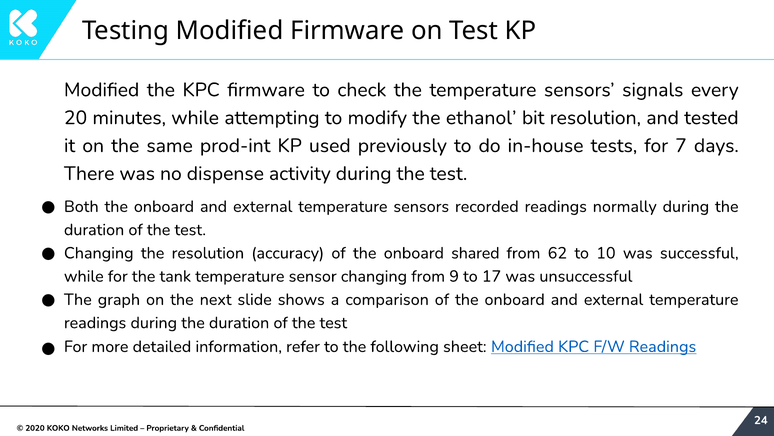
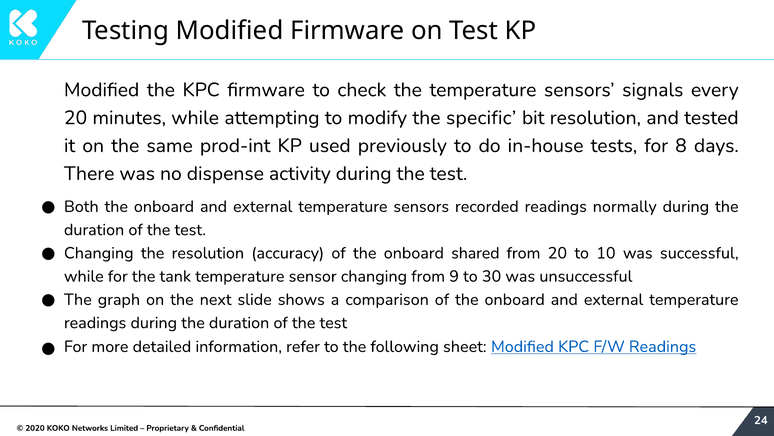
ethanol: ethanol -> specific
7: 7 -> 8
from 62: 62 -> 20
17: 17 -> 30
